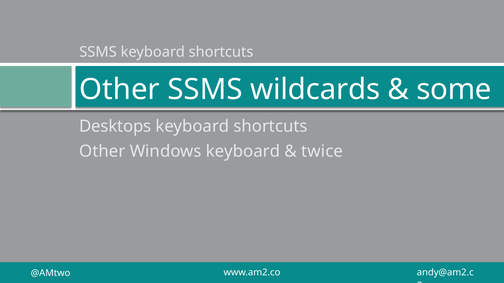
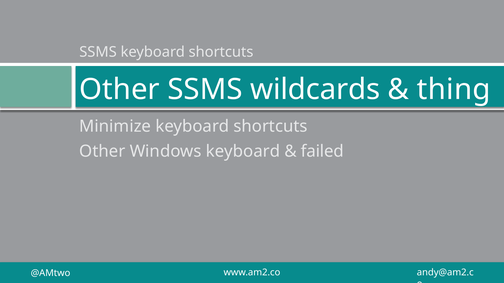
some: some -> thing
Desktops: Desktops -> Minimize
twice: twice -> failed
